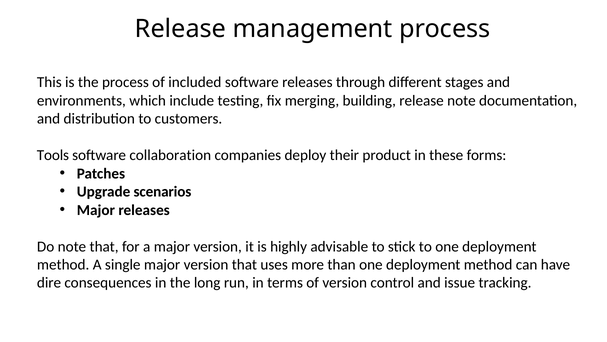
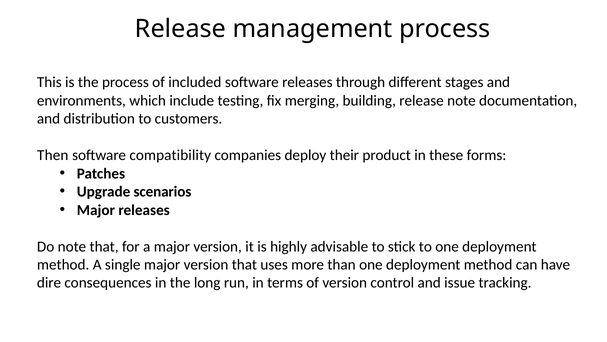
Tools: Tools -> Then
collaboration: collaboration -> compatibility
